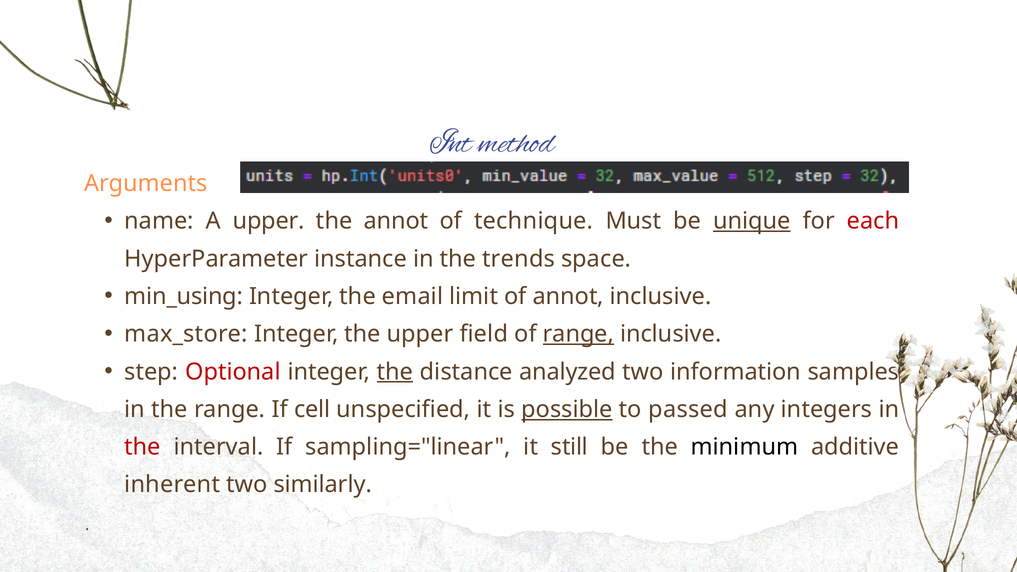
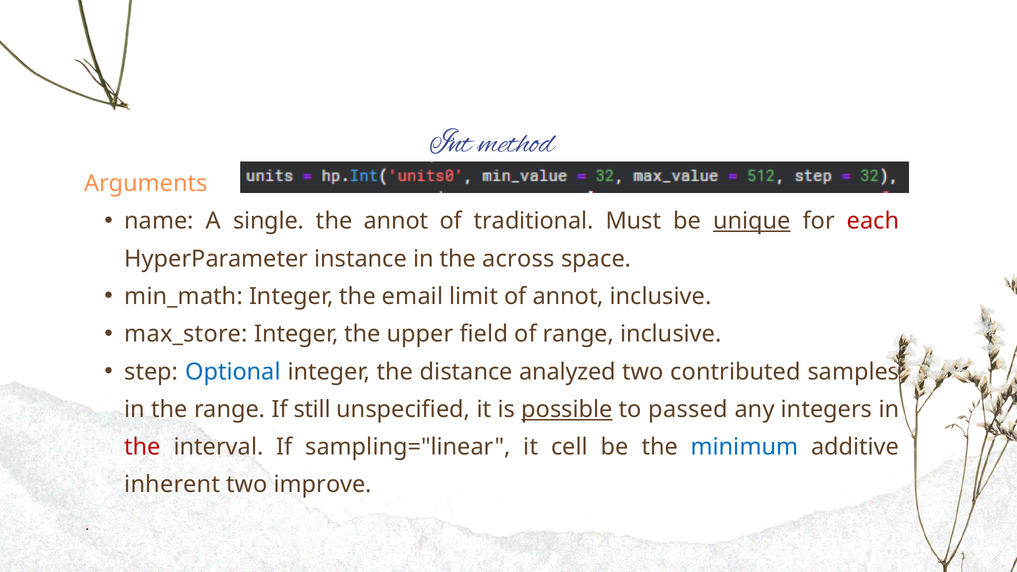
upper at (269, 221): upper -> single
technique: technique -> traditional
trends: trends -> across
min_using: min_using -> min_math
range at (578, 334) underline: present -> none
Optional colour: red -> blue
the at (395, 372) underline: present -> none
information: information -> contributed
cell: cell -> still
still: still -> cell
minimum colour: black -> blue
similarly: similarly -> improve
